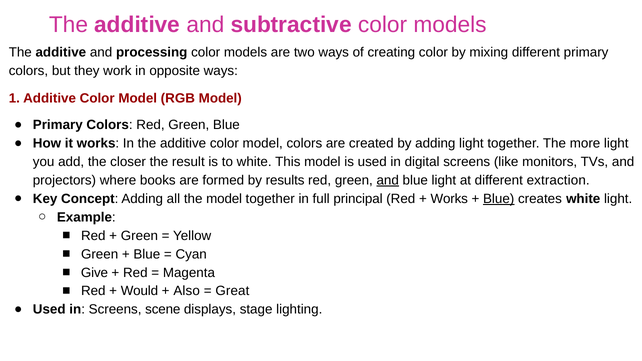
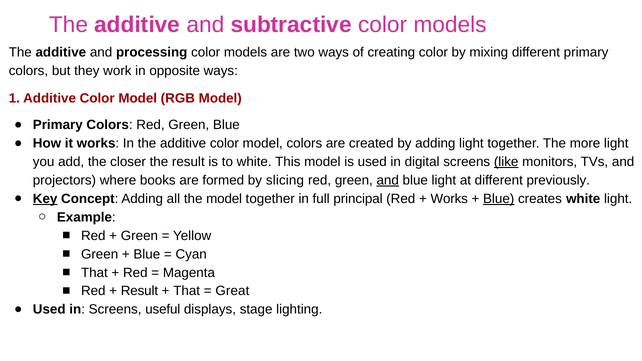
like underline: none -> present
results: results -> slicing
extraction: extraction -> previously
Key underline: none -> present
Give at (94, 273): Give -> That
Would at (139, 291): Would -> Result
Also at (187, 291): Also -> That
scene: scene -> useful
